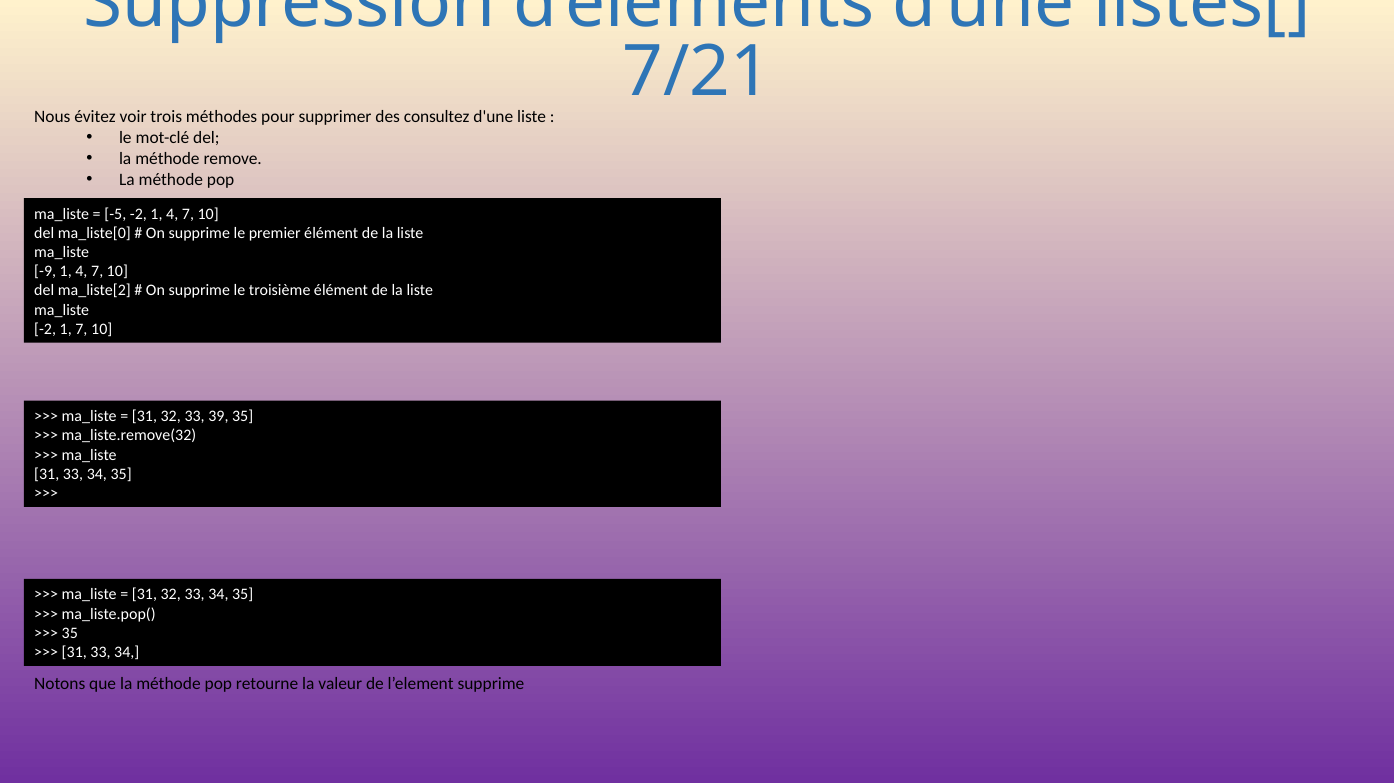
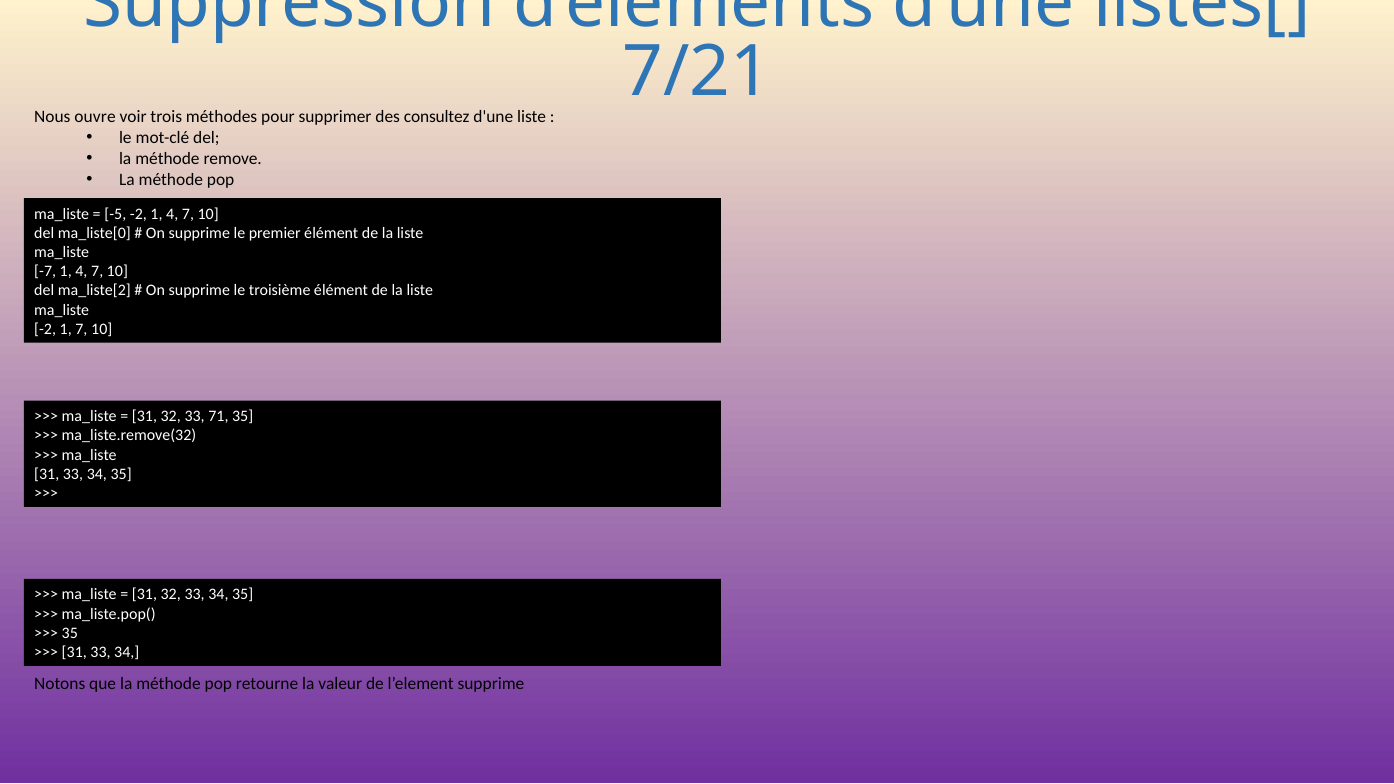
évitez: évitez -> ouvre
-9: -9 -> -7
39: 39 -> 71
